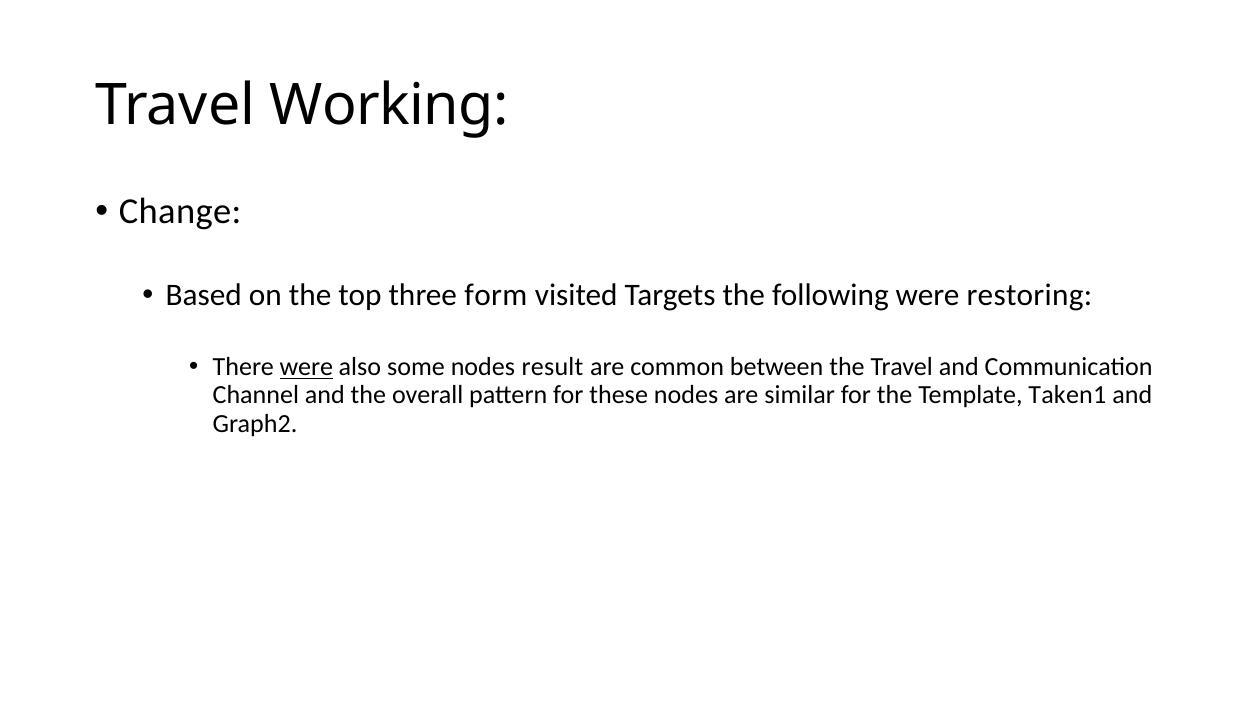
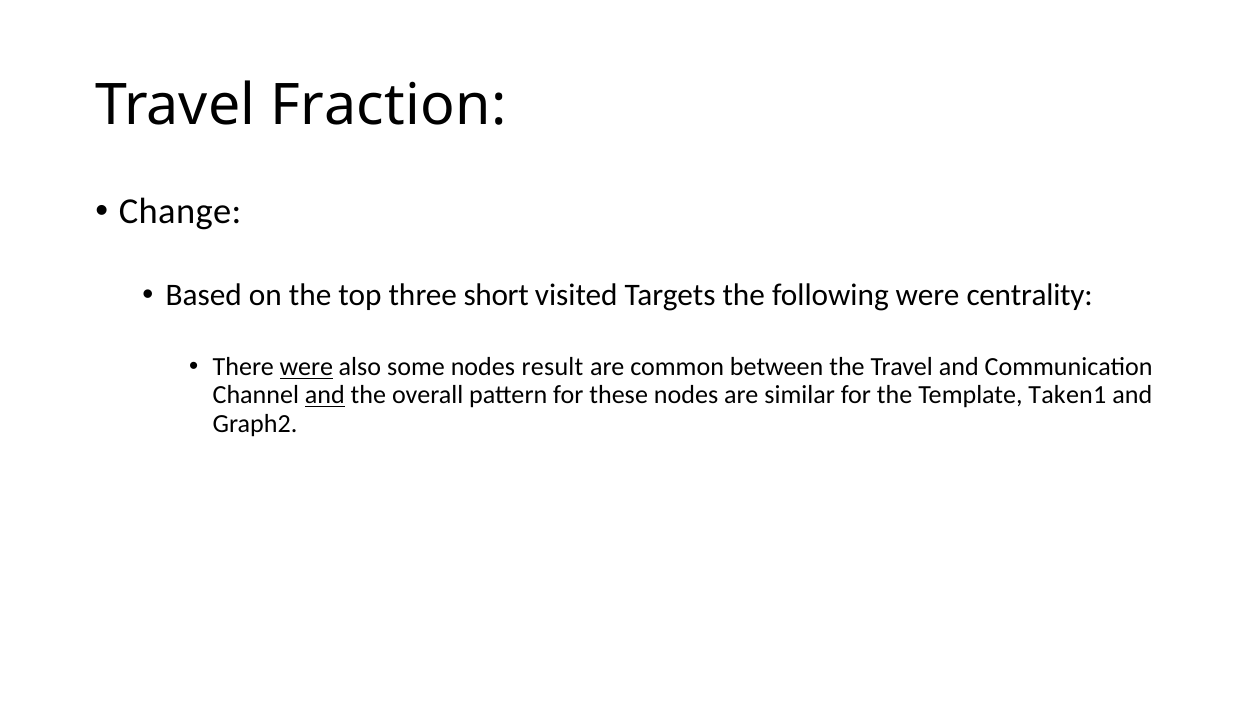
Working: Working -> Fraction
form: form -> short
restoring: restoring -> centrality
and at (325, 395) underline: none -> present
